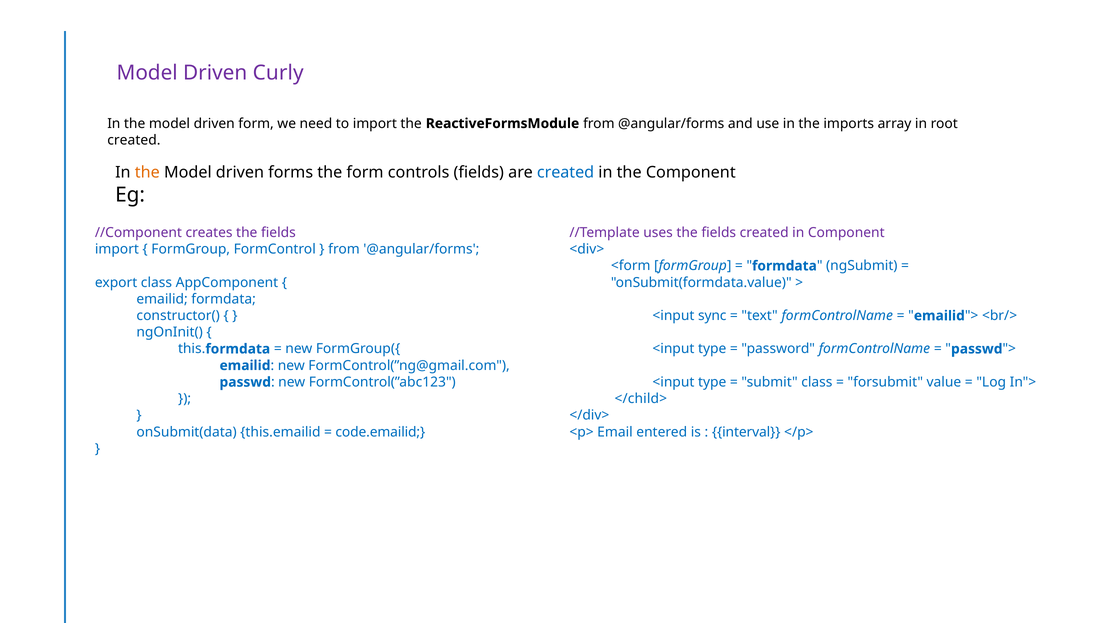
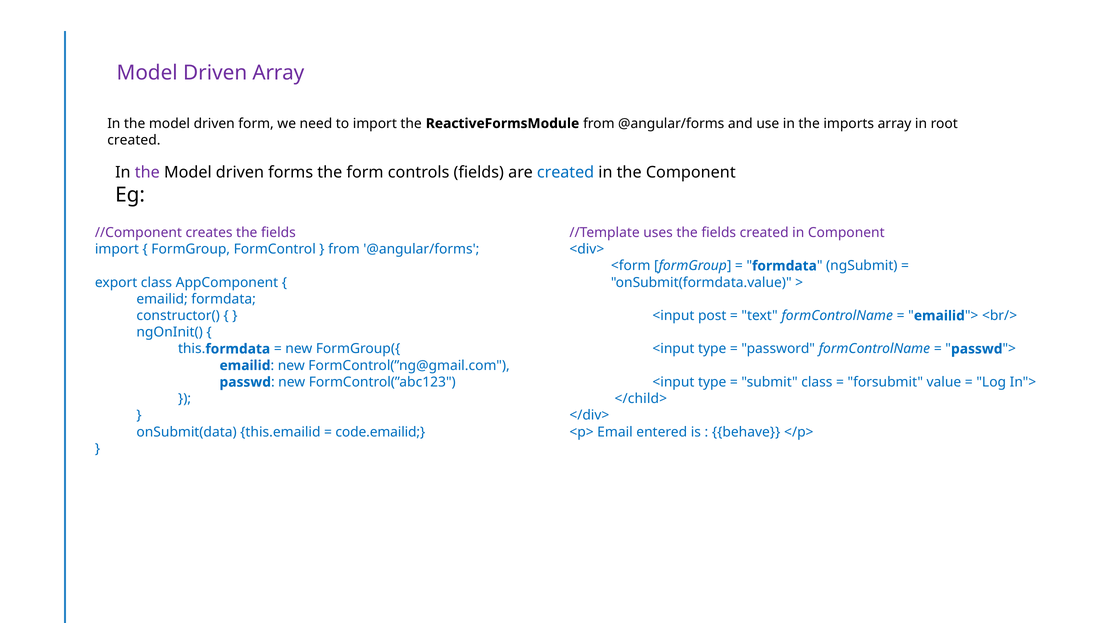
Driven Curly: Curly -> Array
the at (147, 172) colour: orange -> purple
sync: sync -> post
interval: interval -> behave
